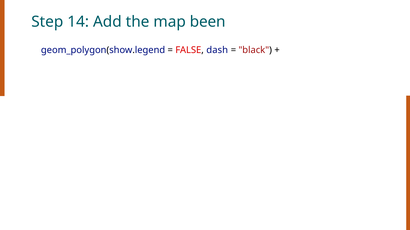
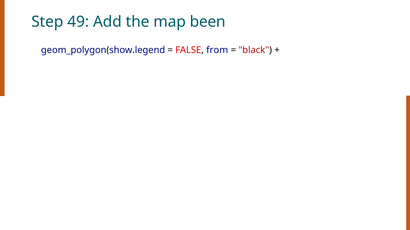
14: 14 -> 49
dash: dash -> from
